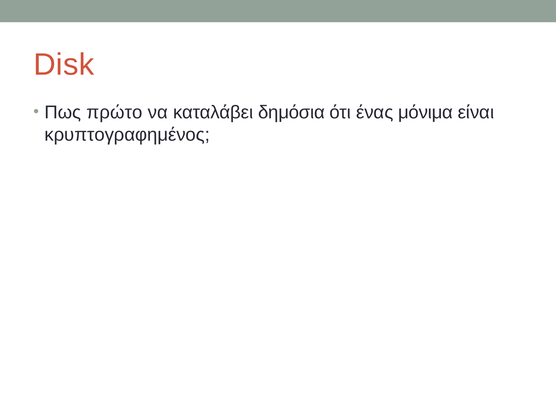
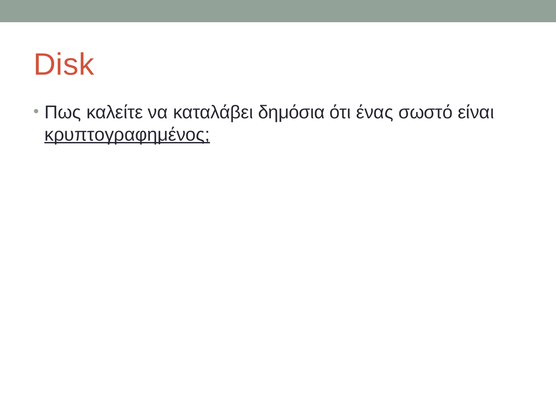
πρώτο: πρώτο -> καλείτε
μόνιμα: μόνιμα -> σωστό
κρυπτογραφημένος underline: none -> present
